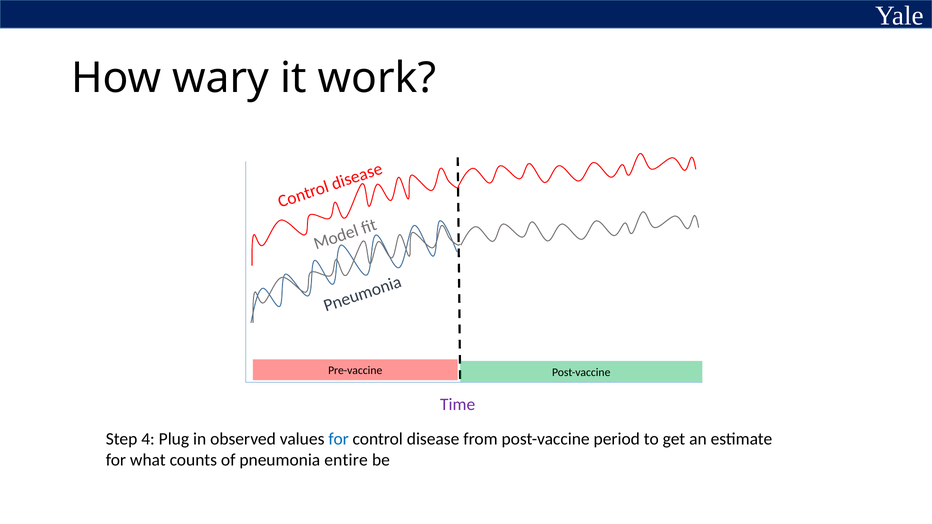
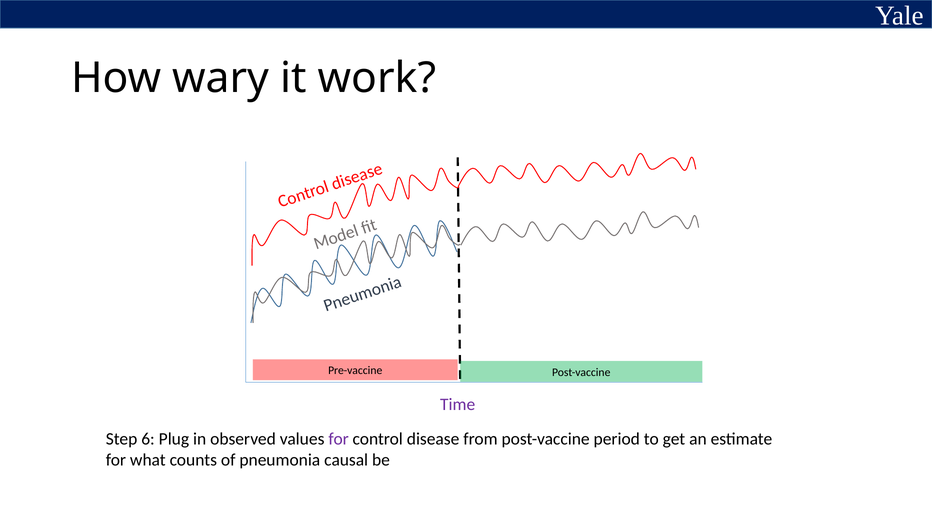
4: 4 -> 6
for at (339, 439) colour: blue -> purple
entire: entire -> causal
